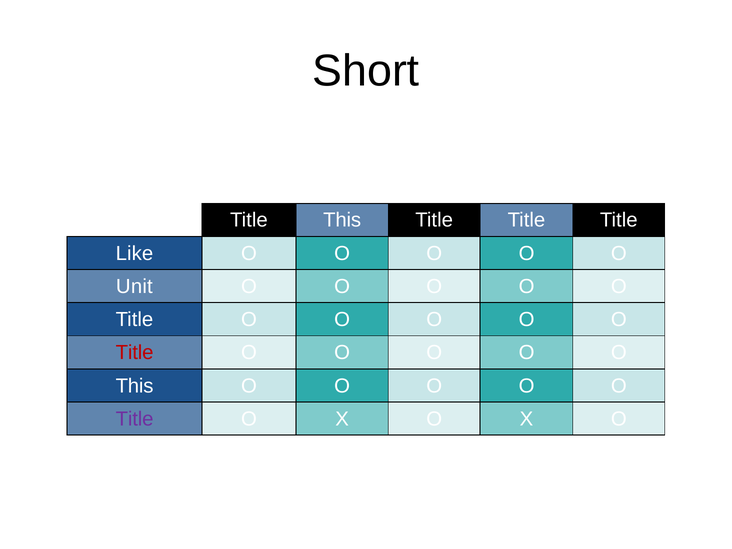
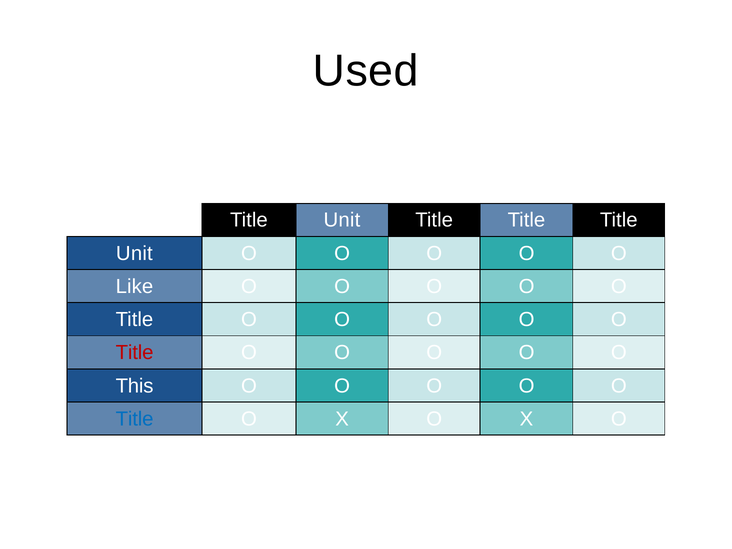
Short: Short -> Used
This at (342, 220): This -> Unit
Like at (134, 253): Like -> Unit
Unit: Unit -> Like
Title at (135, 419) colour: purple -> blue
